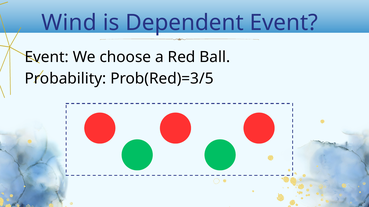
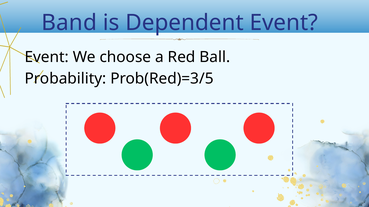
Wind: Wind -> Band
